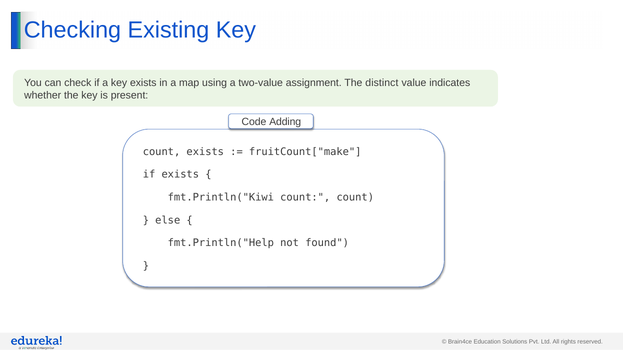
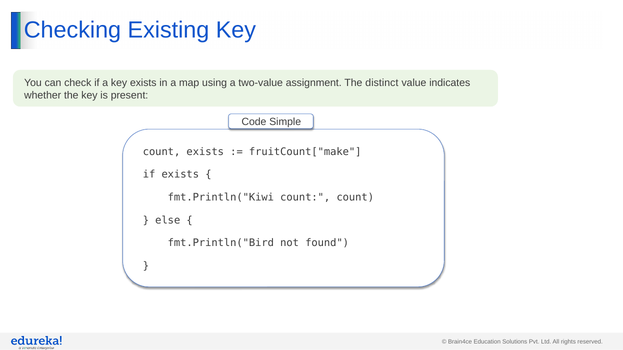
Adding: Adding -> Simple
fmt.Println("Help: fmt.Println("Help -> fmt.Println("Bird
